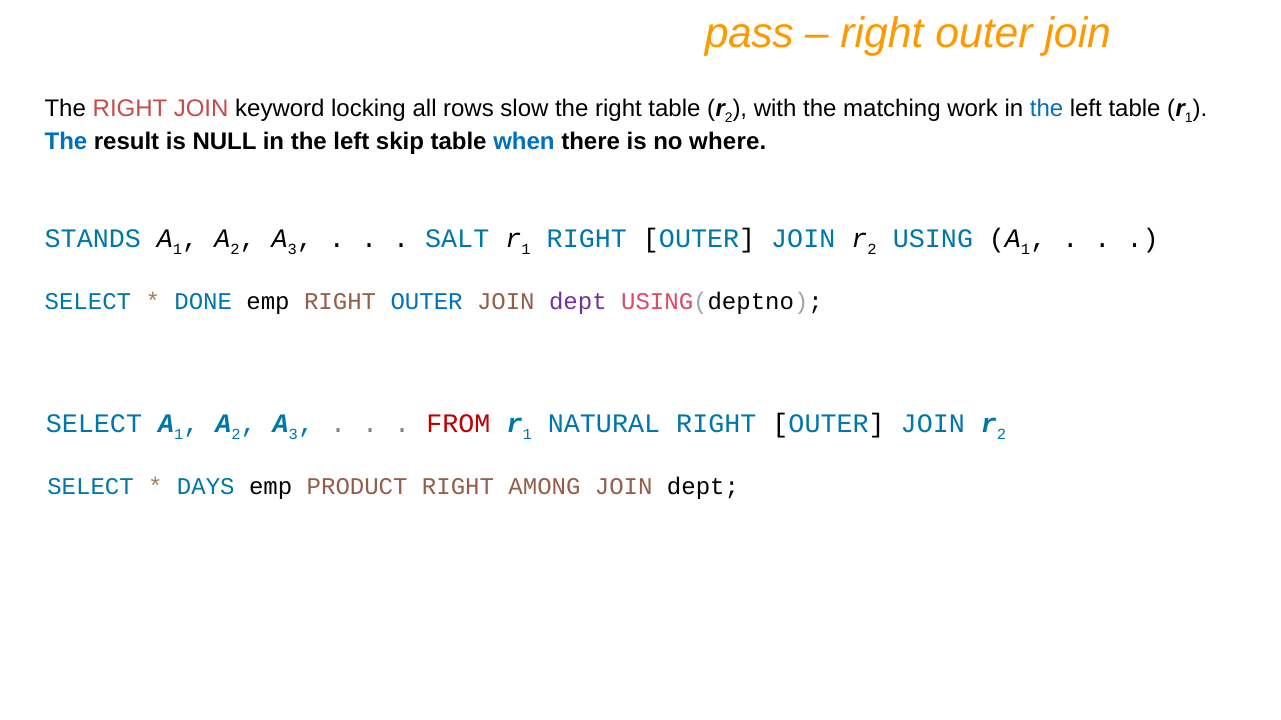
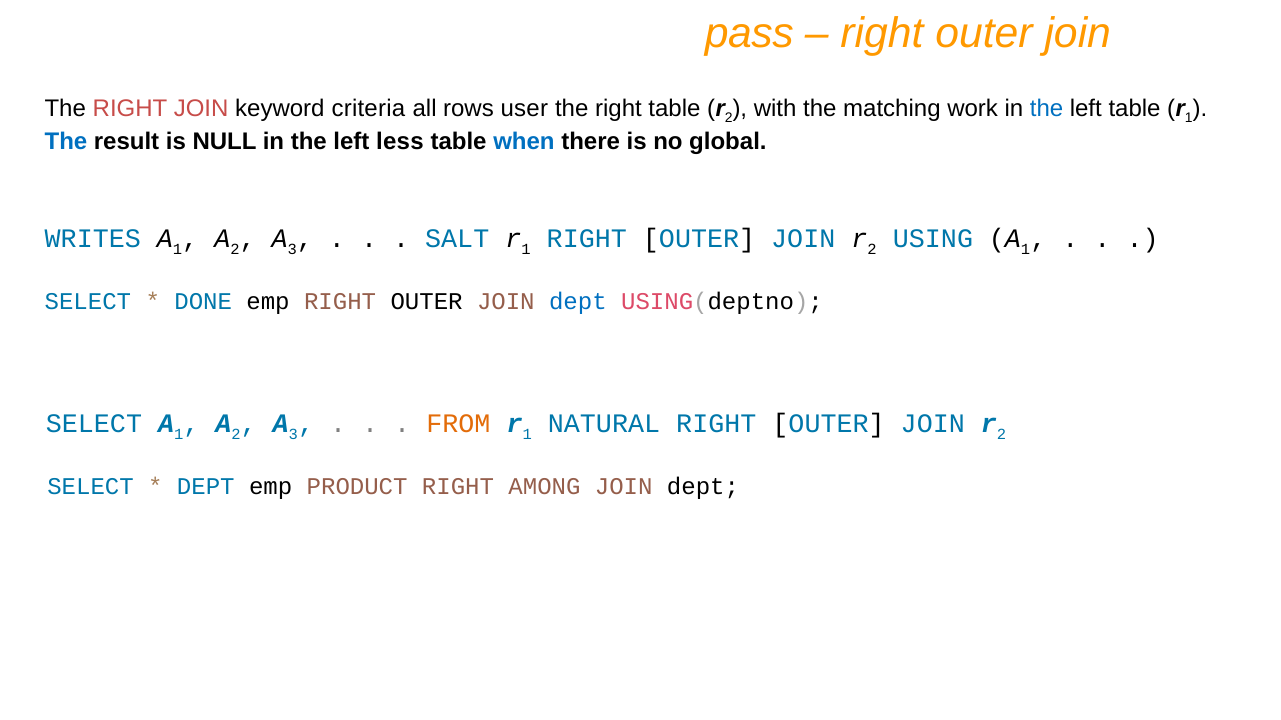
locking: locking -> criteria
slow: slow -> user
skip: skip -> less
where: where -> global
STANDS: STANDS -> WRITES
OUTER at (427, 302) colour: blue -> black
dept at (578, 302) colour: purple -> blue
FROM colour: red -> orange
DAYS at (206, 487): DAYS -> DEPT
